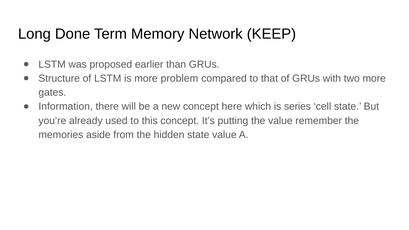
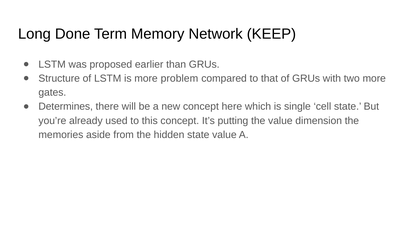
Information: Information -> Determines
series: series -> single
remember: remember -> dimension
